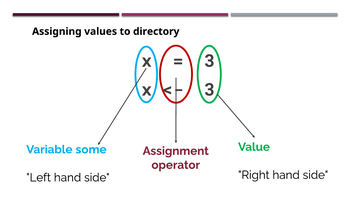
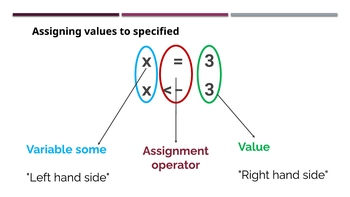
directory: directory -> specified
